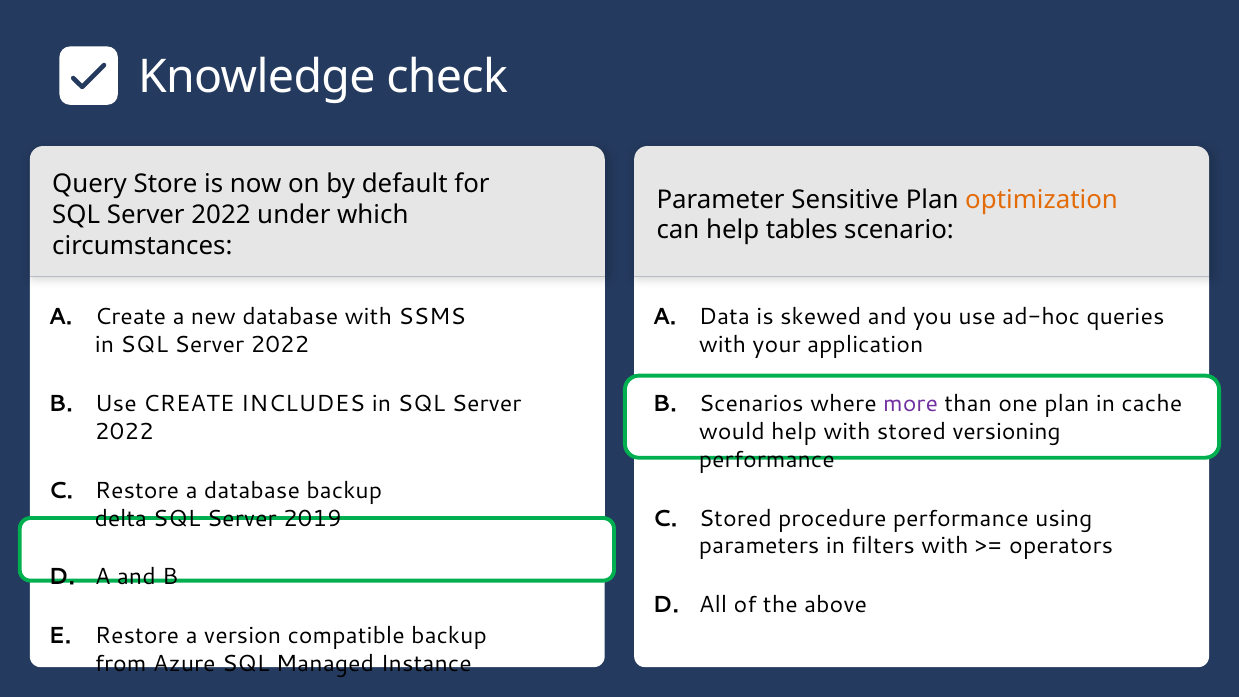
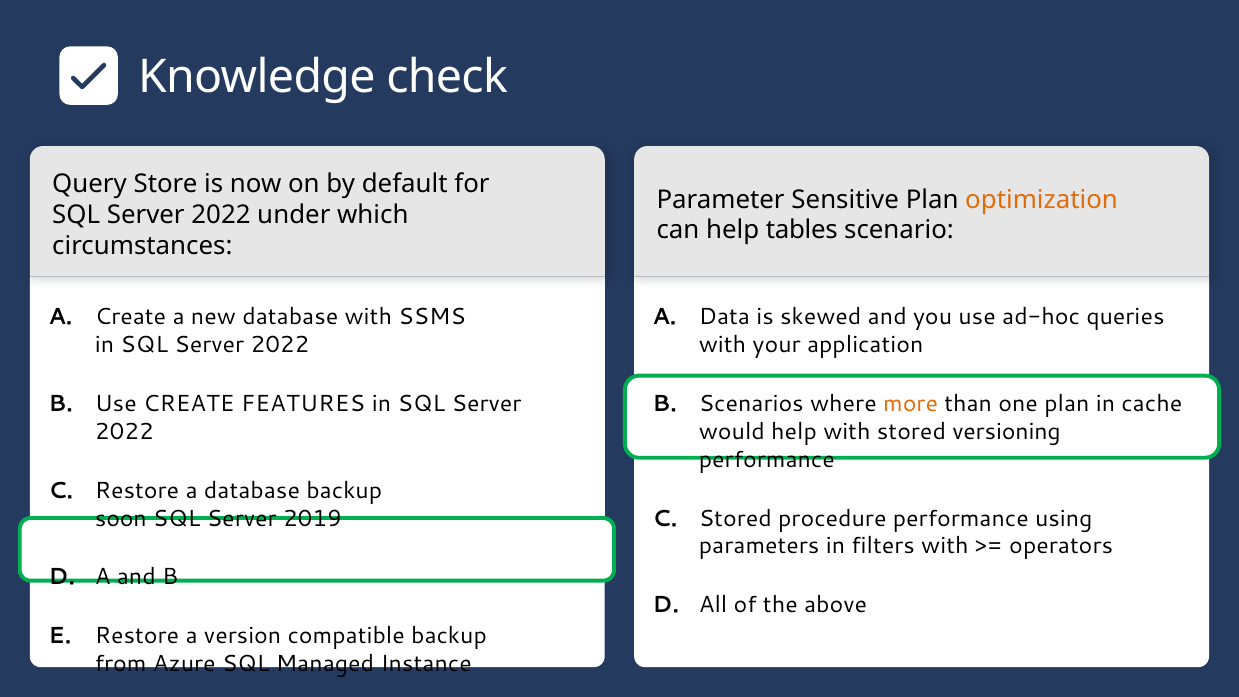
INCLUDES: INCLUDES -> FEATURES
more colour: purple -> orange
delta: delta -> soon
